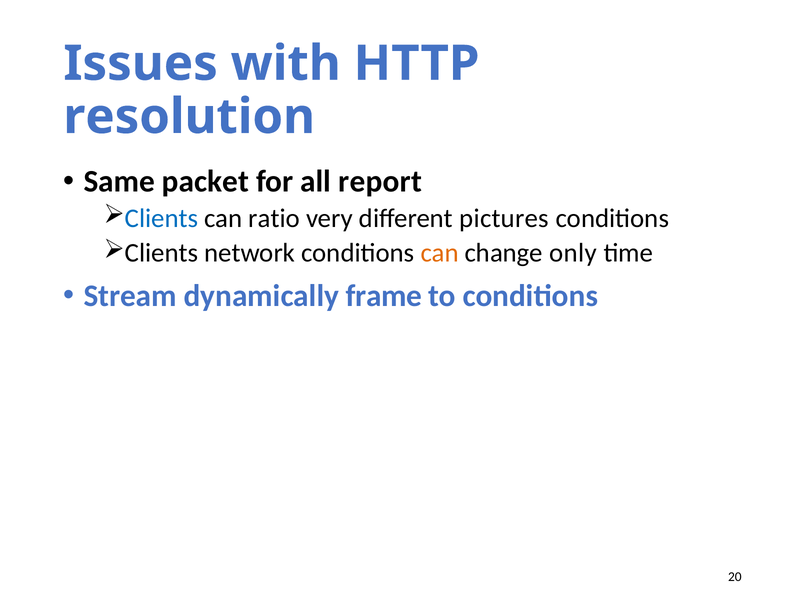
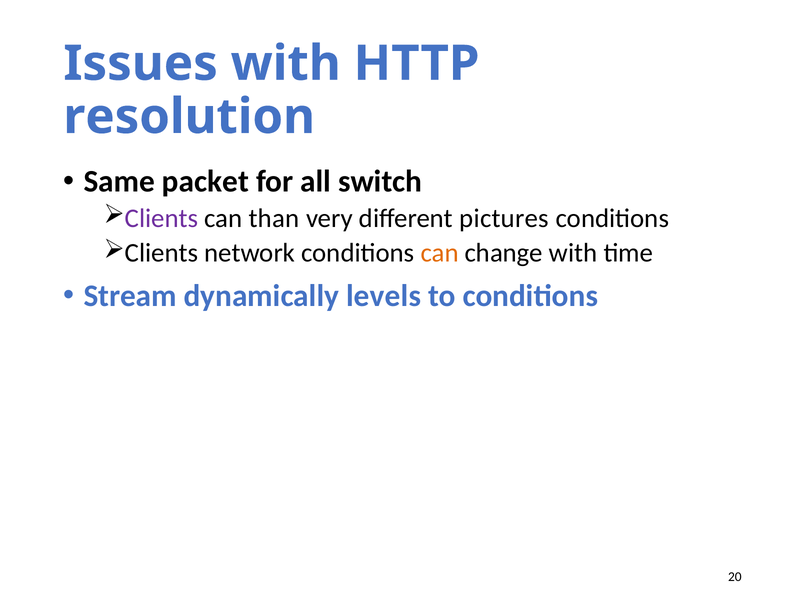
report: report -> switch
Clients at (162, 218) colour: blue -> purple
ratio: ratio -> than
change only: only -> with
frame: frame -> levels
